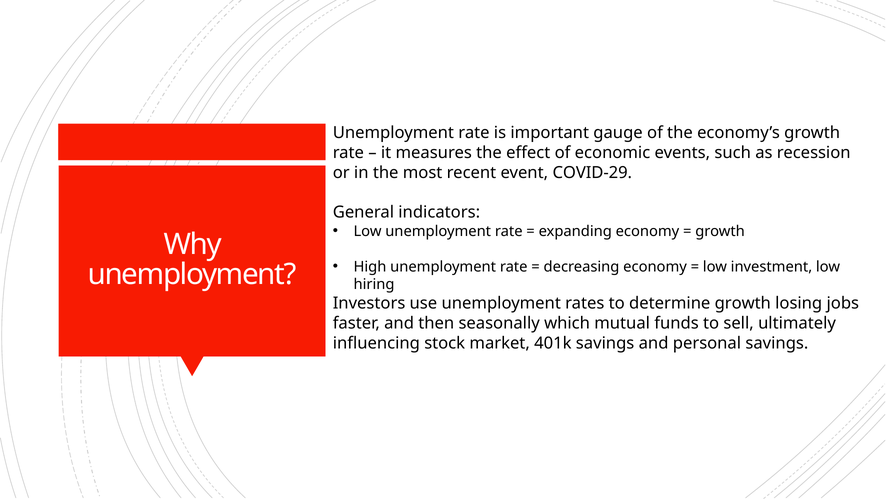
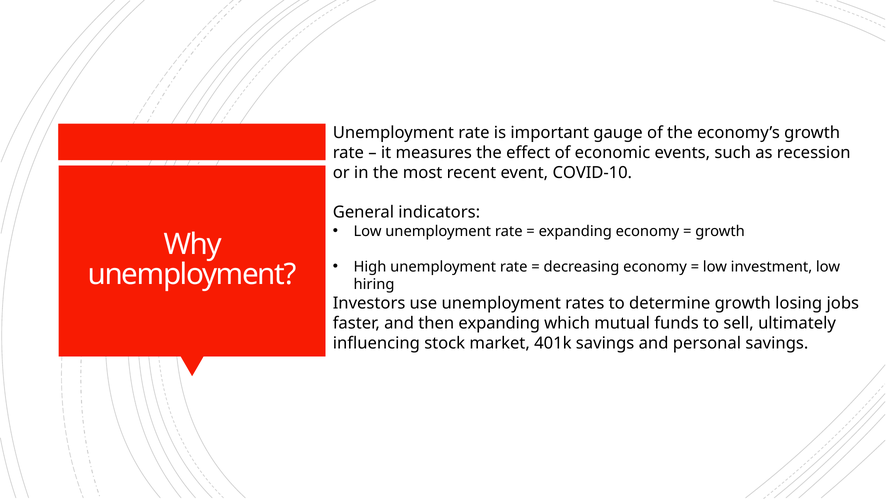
COVID-29: COVID-29 -> COVID-10
then seasonally: seasonally -> expanding
